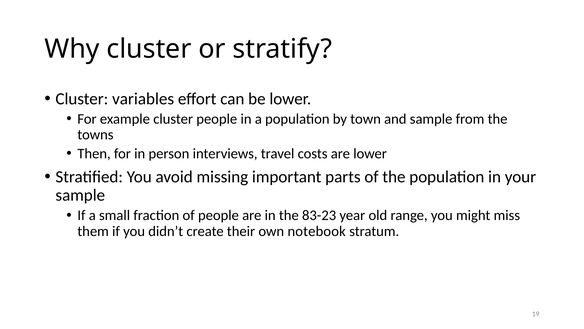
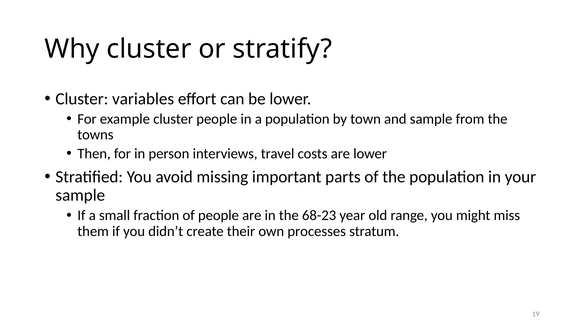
83-23: 83-23 -> 68-23
notebook: notebook -> processes
